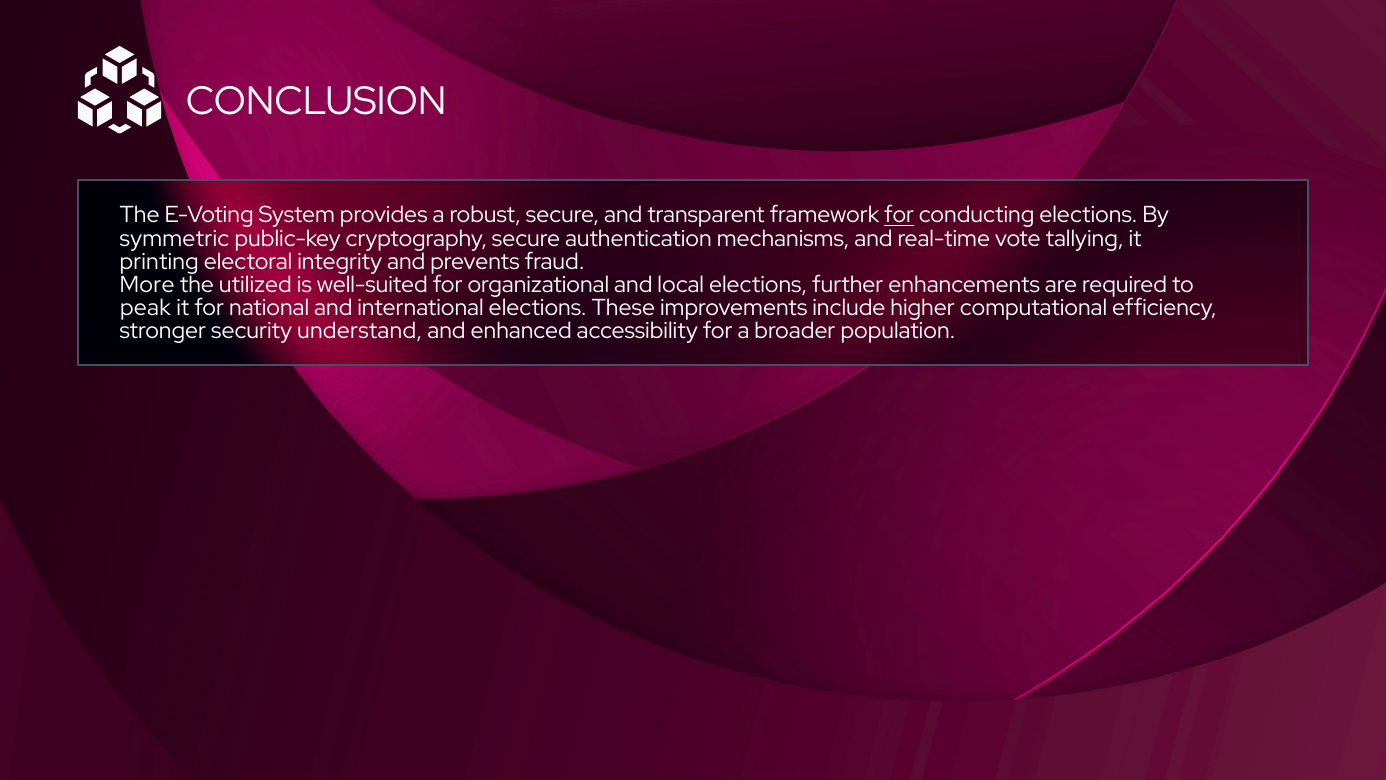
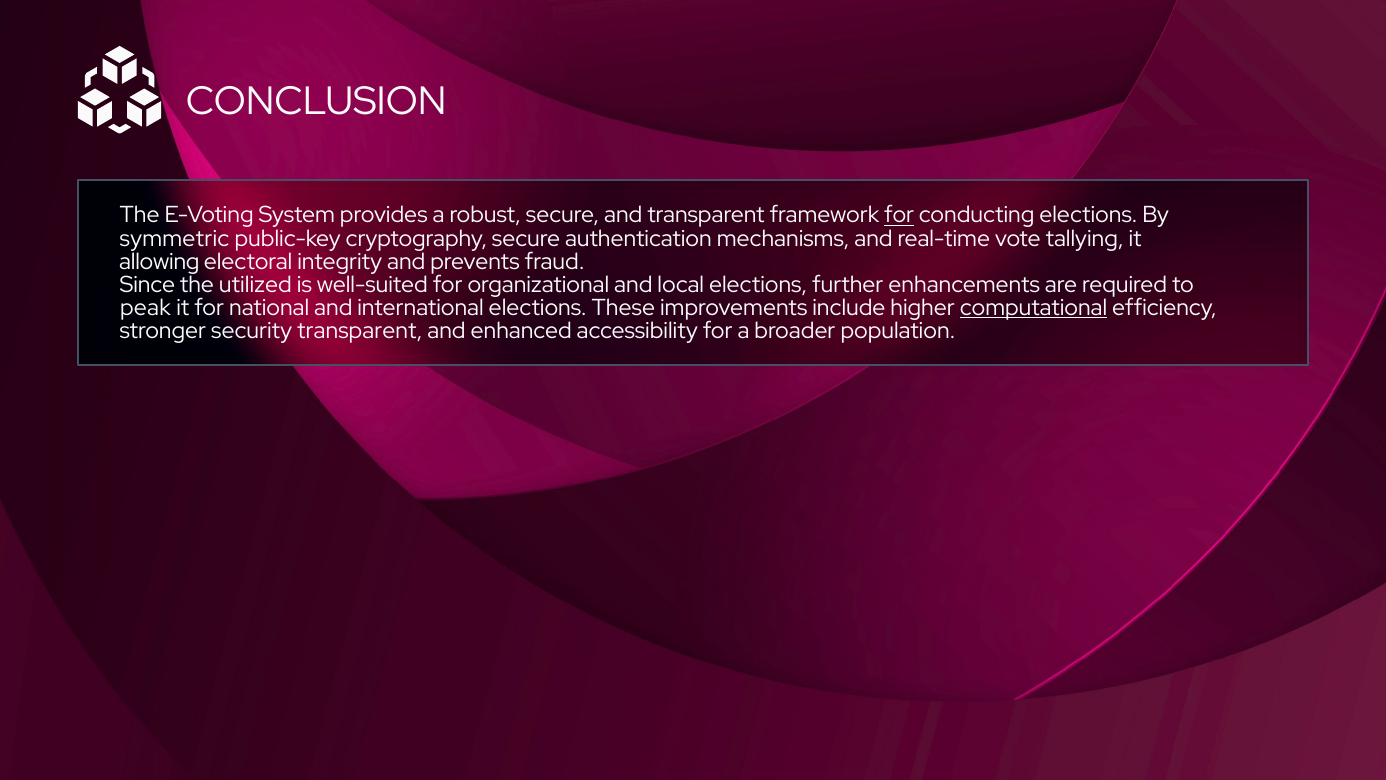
printing: printing -> allowing
More: More -> Since
computational underline: none -> present
security understand: understand -> transparent
